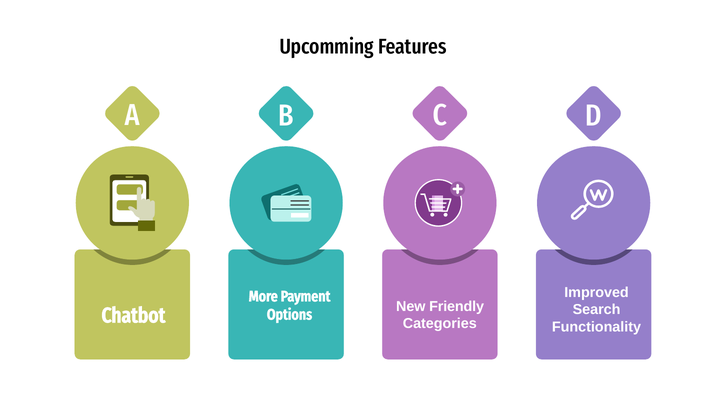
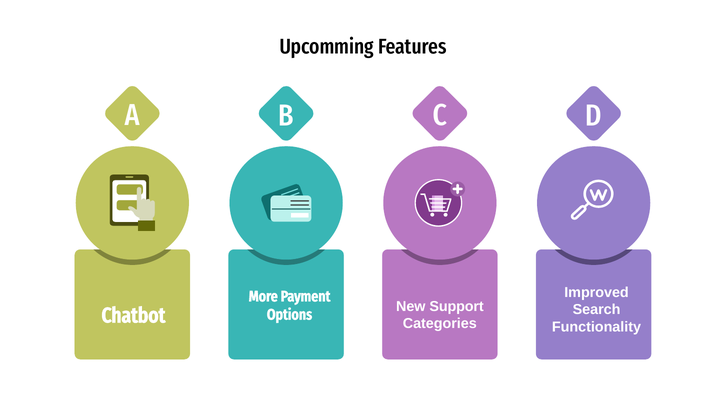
Friendly: Friendly -> Support
